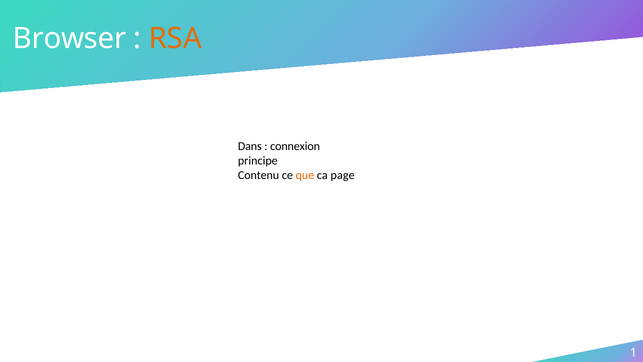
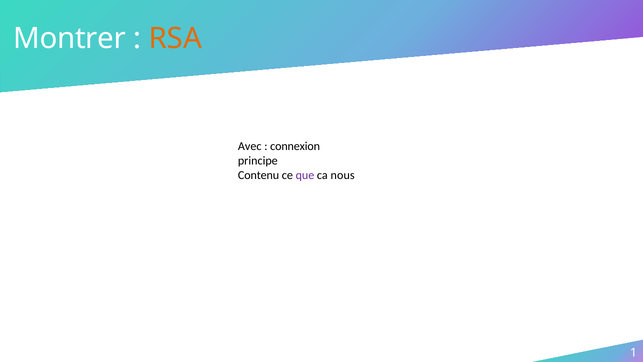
Browser: Browser -> Montrer
Dans: Dans -> Avec
que colour: orange -> purple
page: page -> nous
